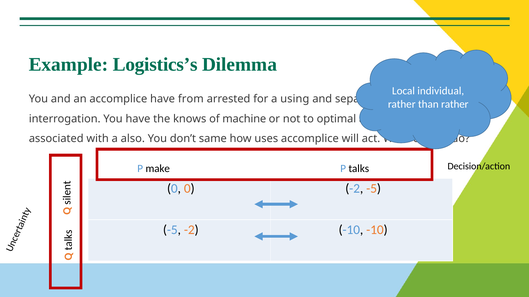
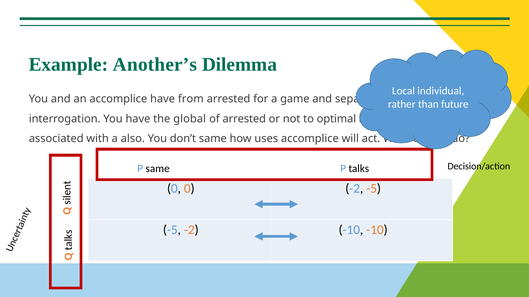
Logistics’s: Logistics’s -> Another’s
using: using -> game
than rather: rather -> future
knows: knows -> global
of machine: machine -> arrested
P make: make -> same
